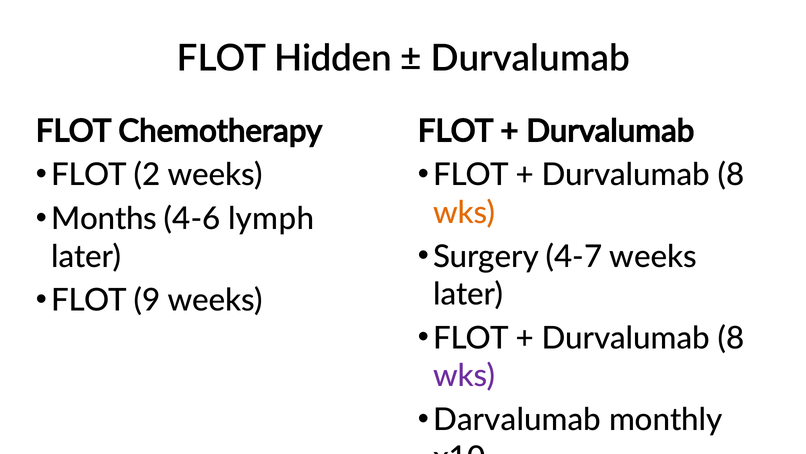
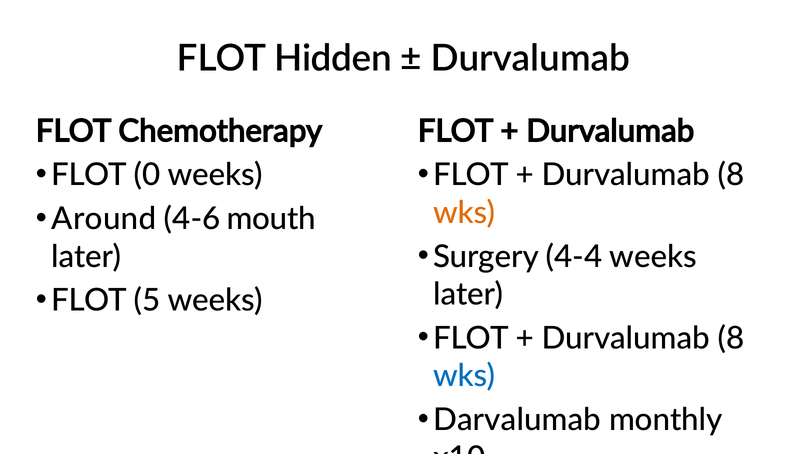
2: 2 -> 0
Months: Months -> Around
lymph: lymph -> mouth
4-7: 4-7 -> 4-4
9: 9 -> 5
wks at (464, 375) colour: purple -> blue
